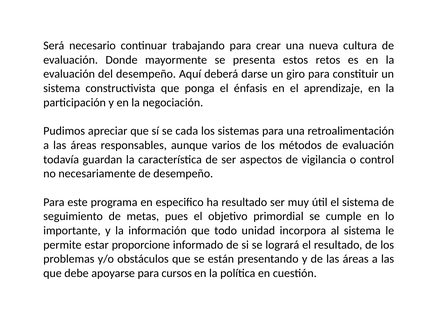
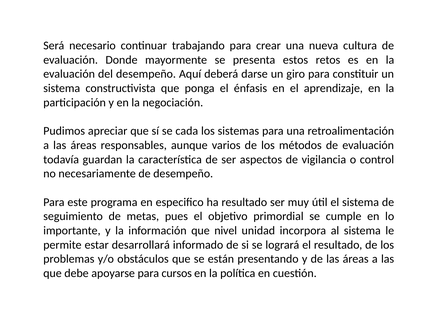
todo: todo -> nivel
proporcione: proporcione -> desarrollará
